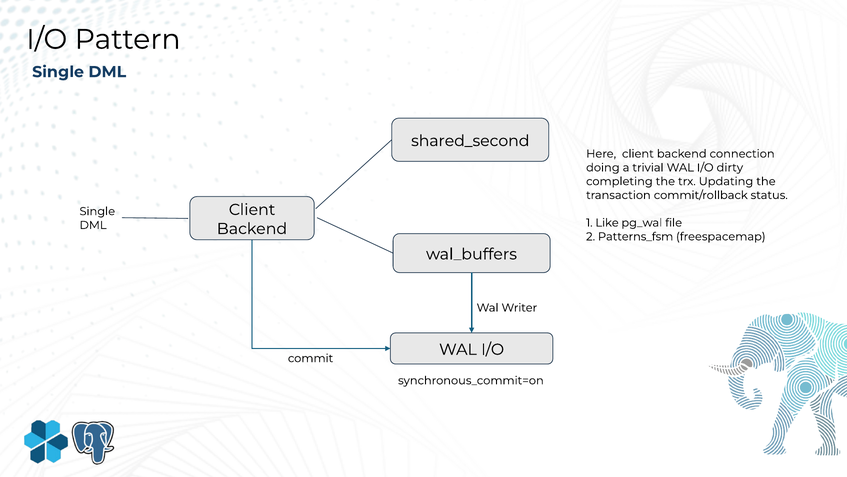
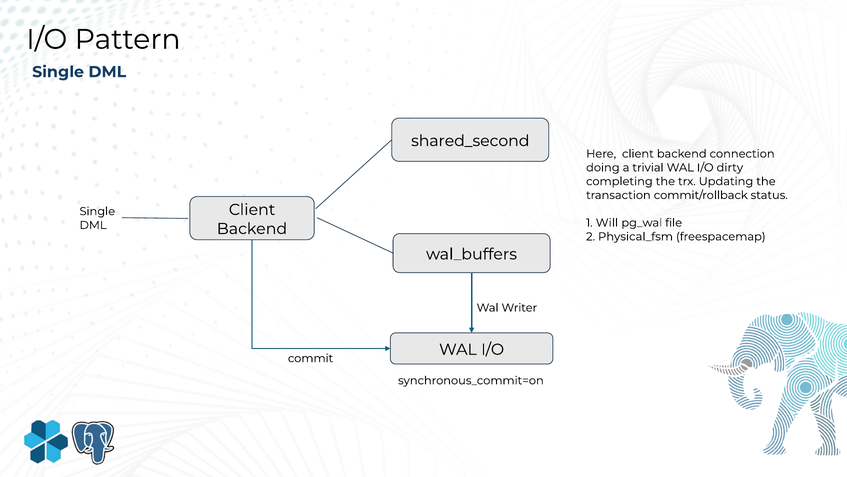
Like: Like -> Will
Patterns_fsm: Patterns_fsm -> Physical_fsm
